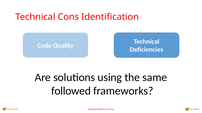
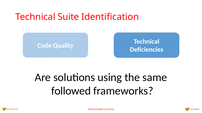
Cons: Cons -> Suite
